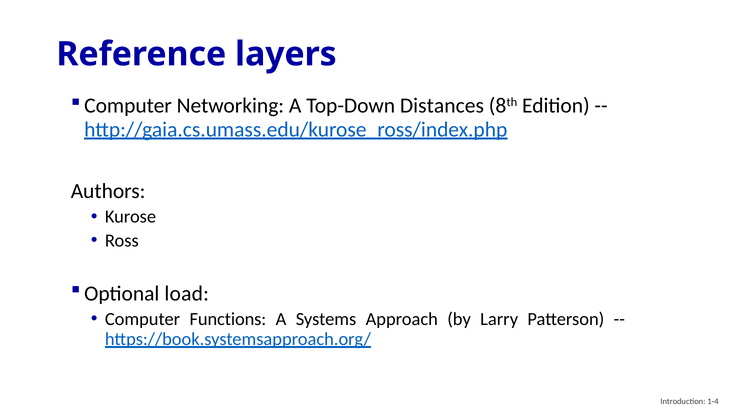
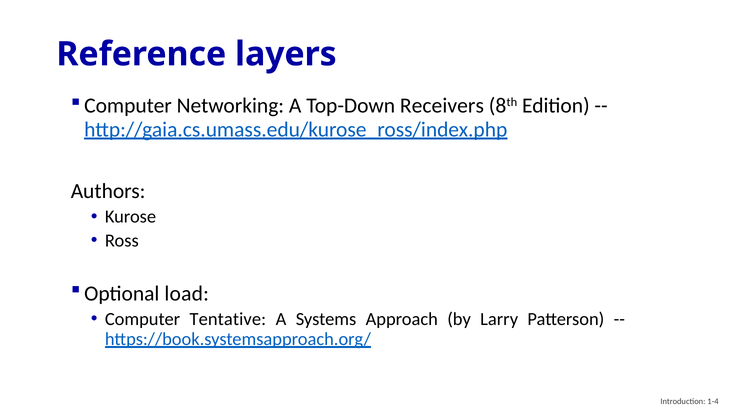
Distances: Distances -> Receivers
Functions: Functions -> Tentative
